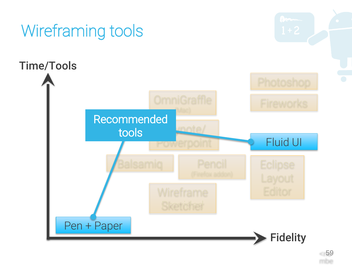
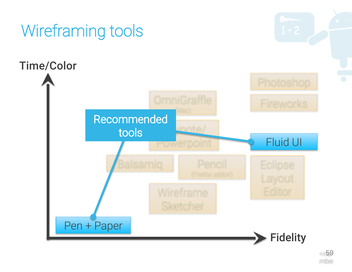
Time/Tools: Time/Tools -> Time/Color
